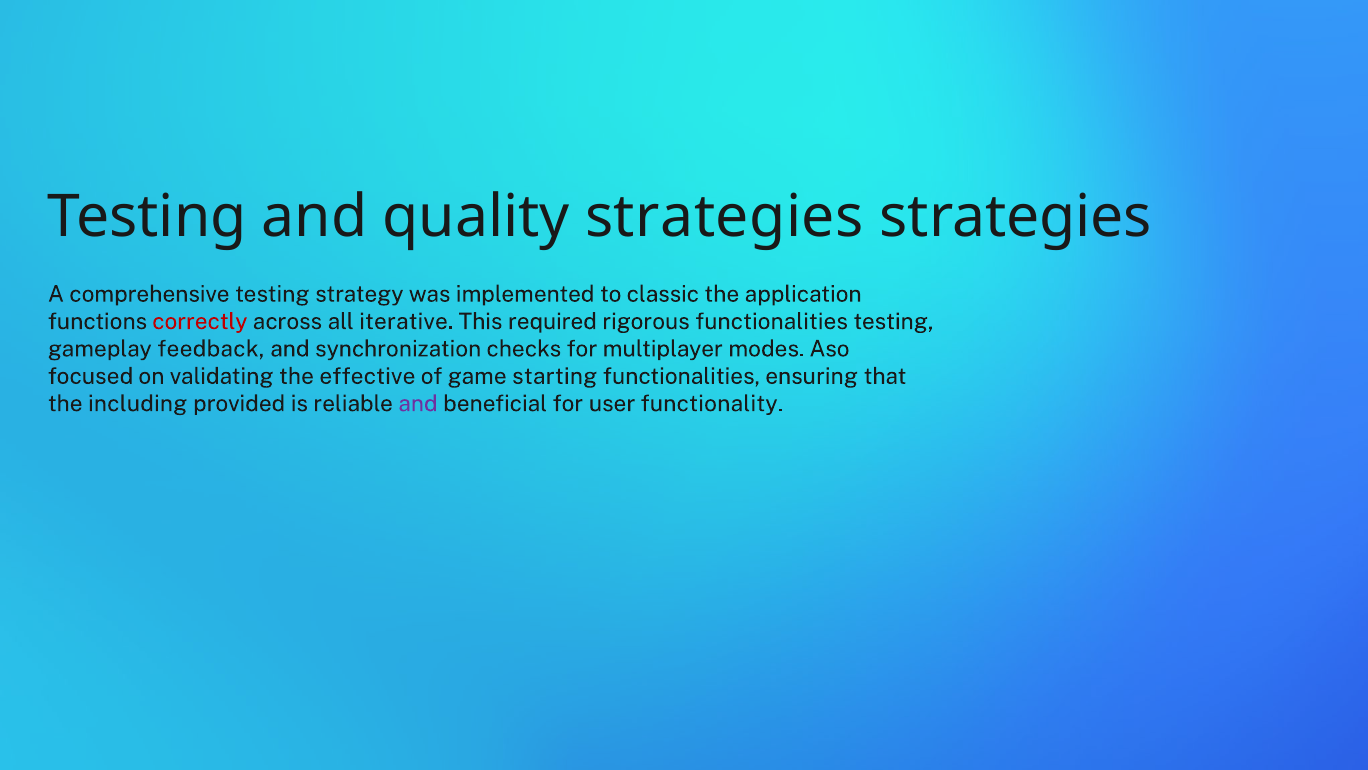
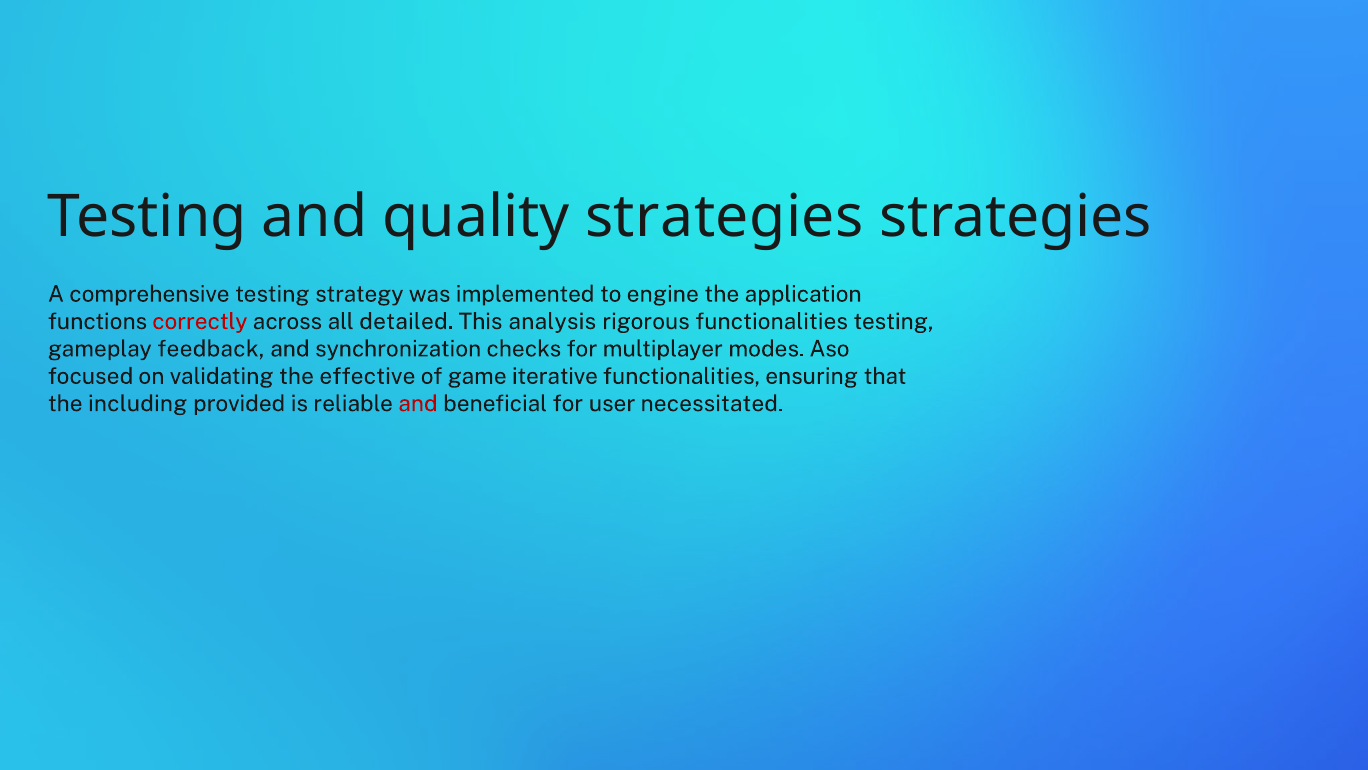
classic: classic -> engine
iterative: iterative -> detailed
required: required -> analysis
starting: starting -> iterative
and at (418, 403) colour: purple -> red
functionality: functionality -> necessitated
